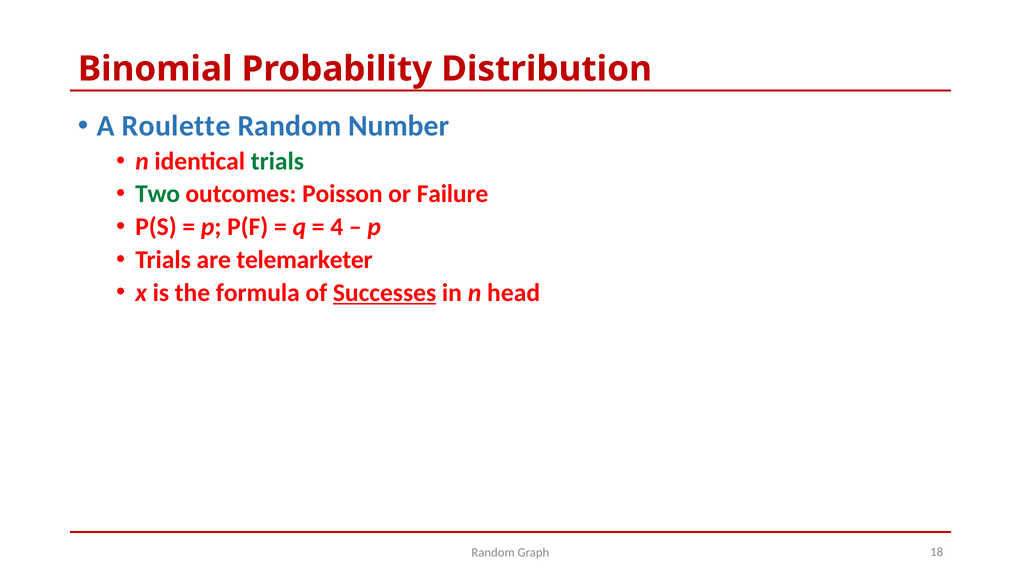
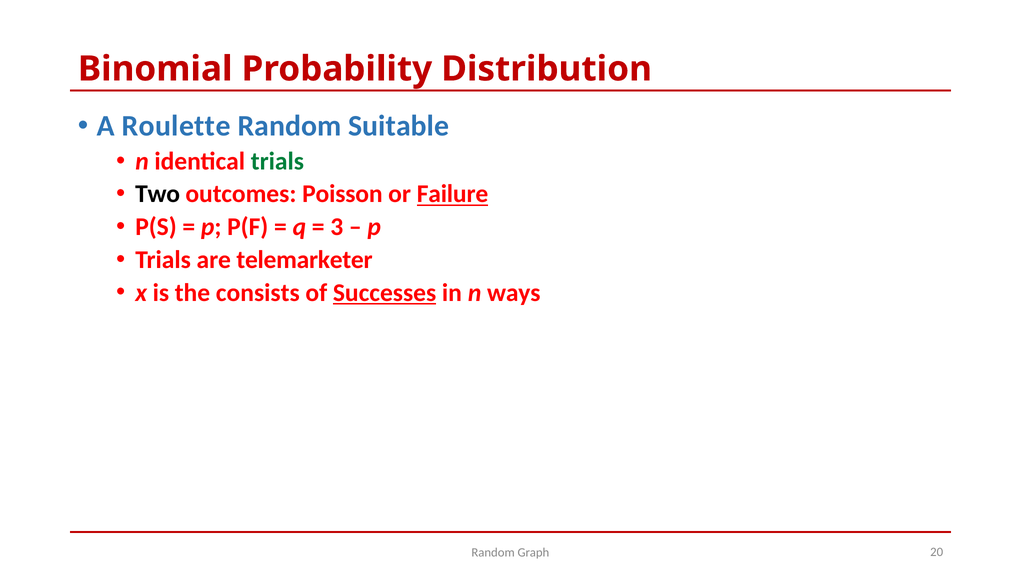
Number: Number -> Suitable
Two colour: green -> black
Failure underline: none -> present
4: 4 -> 3
formula: formula -> consists
head: head -> ways
18: 18 -> 20
